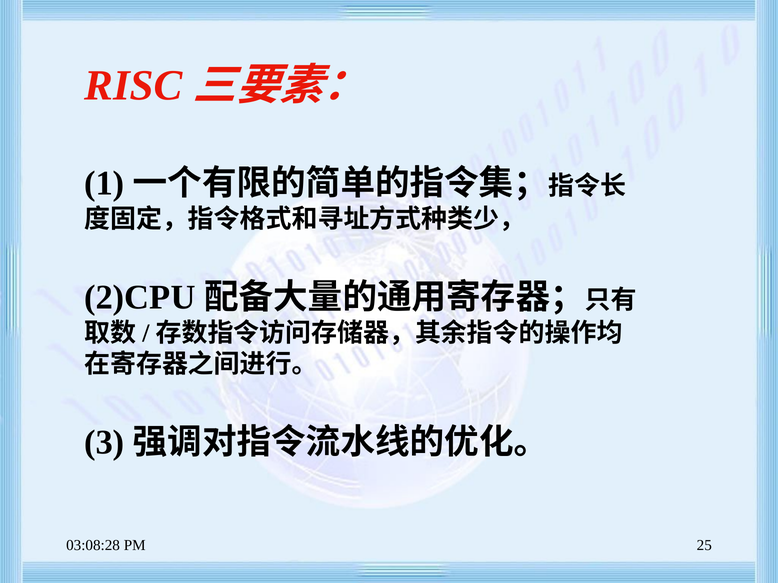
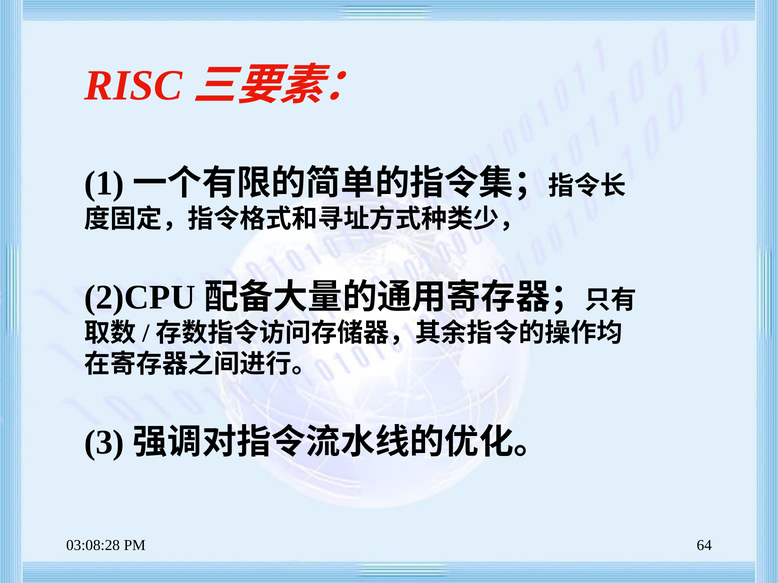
25: 25 -> 64
